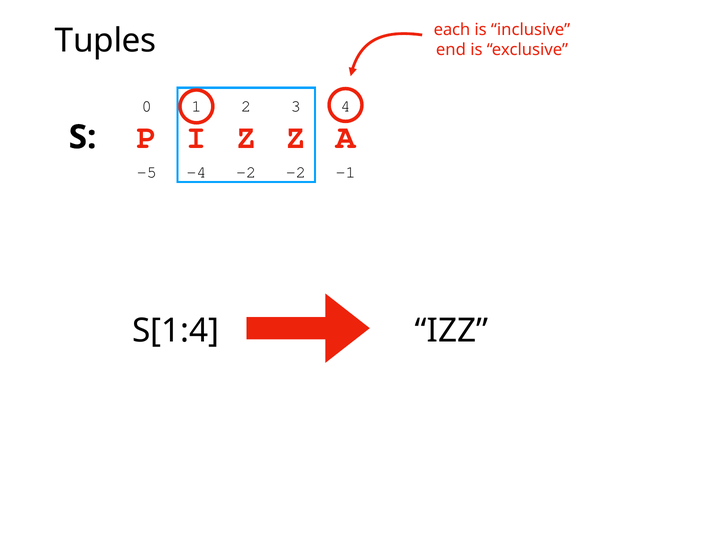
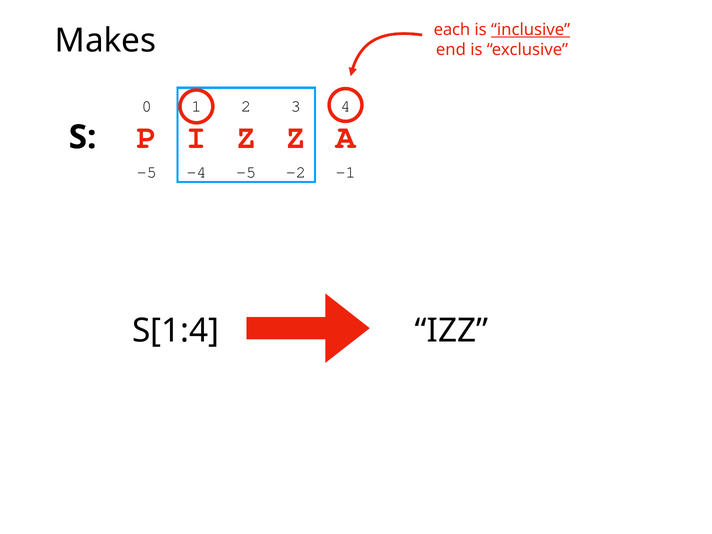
inclusive underline: none -> present
Tuples: Tuples -> Makes
-4 -2: -2 -> -5
